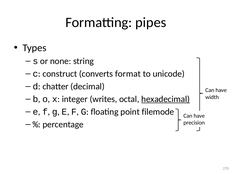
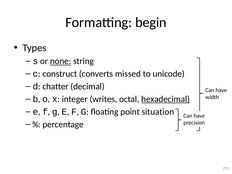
pipes: pipes -> begin
none underline: none -> present
format: format -> missed
filemode: filemode -> situation
